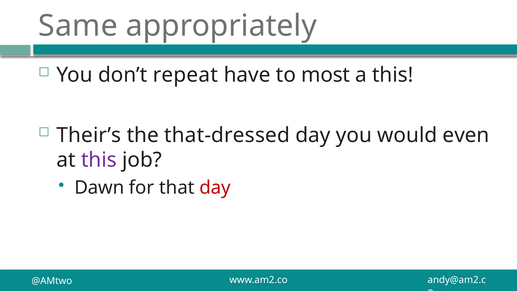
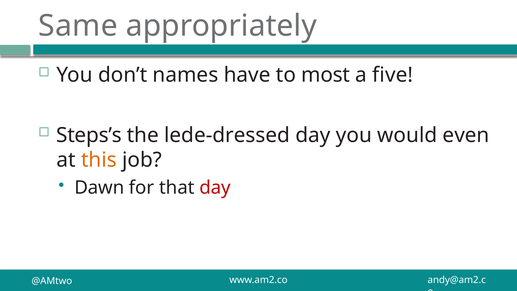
repeat: repeat -> names
a this: this -> five
Their’s: Their’s -> Steps’s
that-dressed: that-dressed -> lede-dressed
this at (99, 160) colour: purple -> orange
